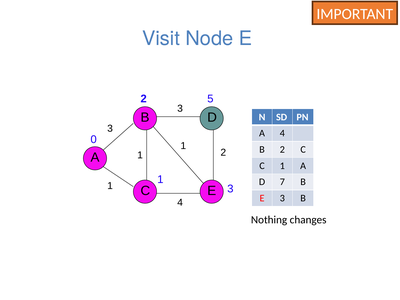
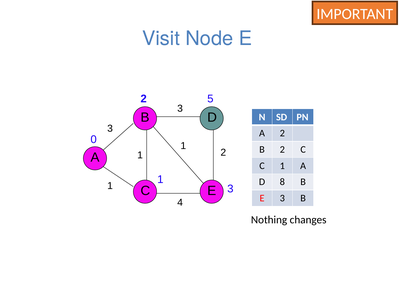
A 4: 4 -> 2
7: 7 -> 8
